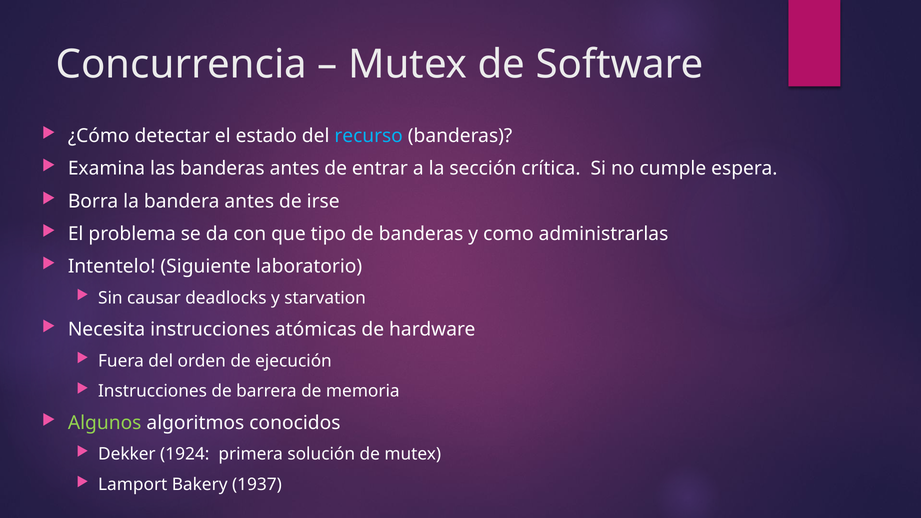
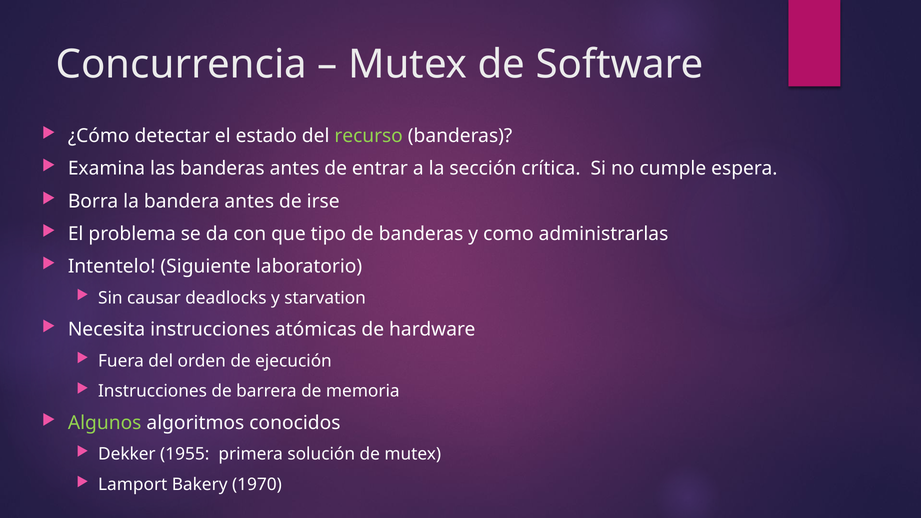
recurso colour: light blue -> light green
1924: 1924 -> 1955
1937: 1937 -> 1970
